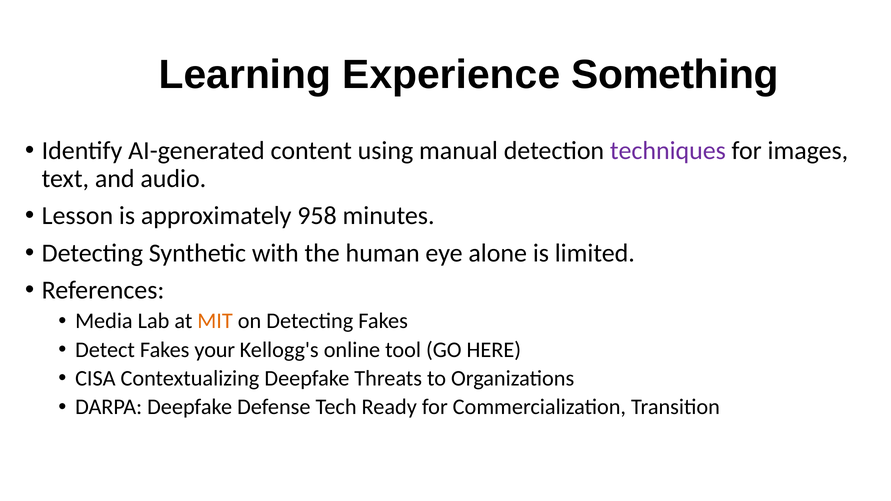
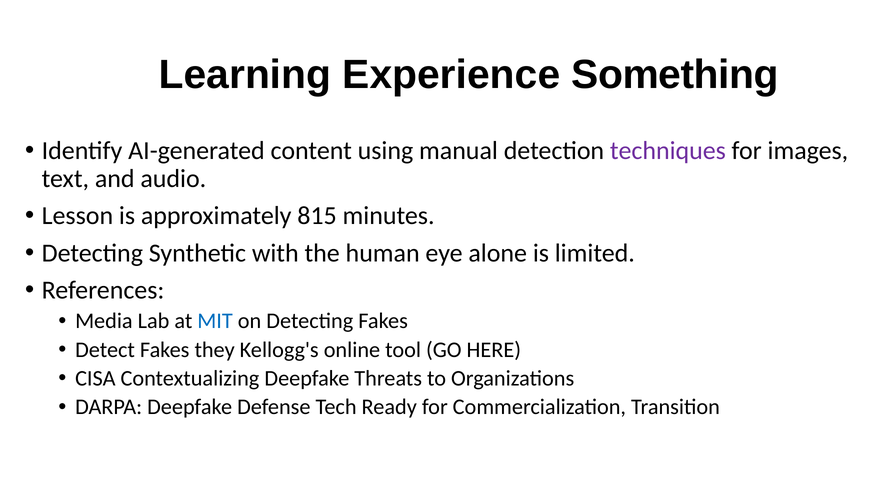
958: 958 -> 815
MIT colour: orange -> blue
your: your -> they
